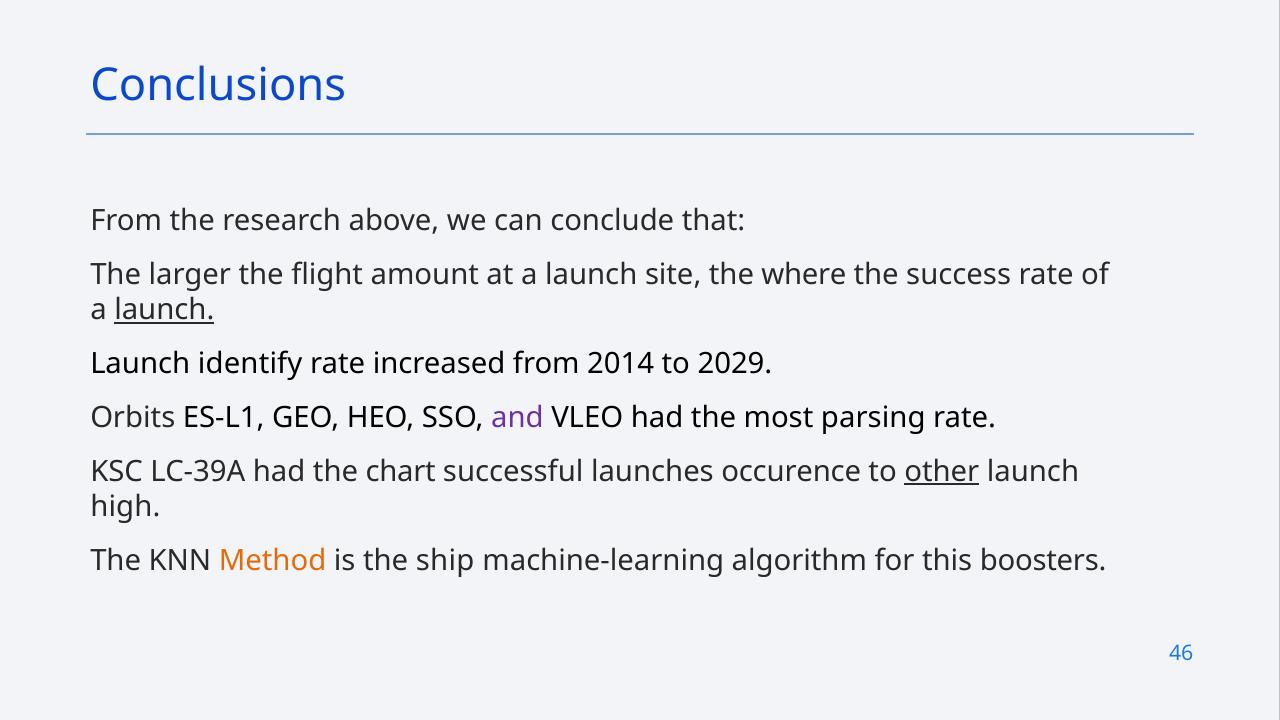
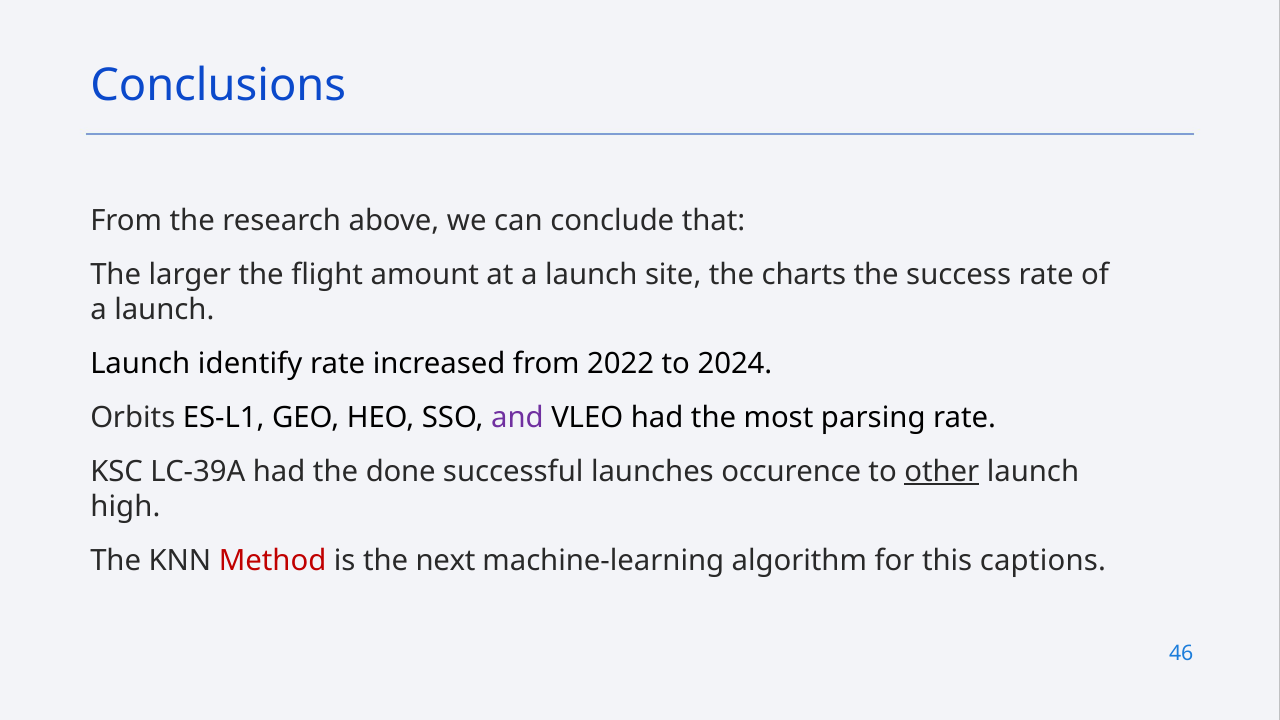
where: where -> charts
launch at (164, 310) underline: present -> none
2014: 2014 -> 2022
2029: 2029 -> 2024
chart: chart -> done
Method colour: orange -> red
ship: ship -> next
boosters: boosters -> captions
